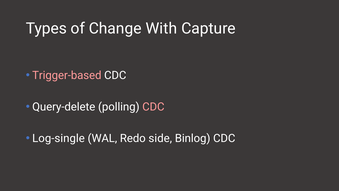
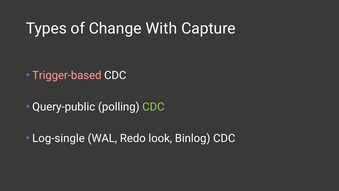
Query-delete: Query-delete -> Query-public
CDC at (153, 107) colour: pink -> light green
side: side -> look
